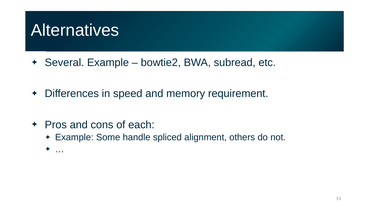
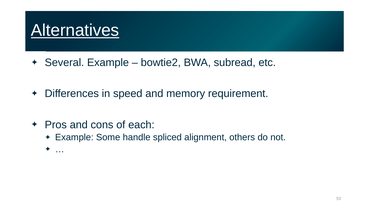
Alternatives underline: none -> present
